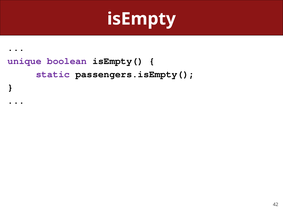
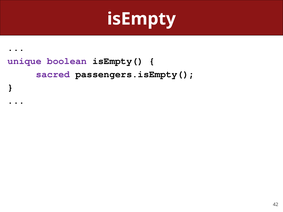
static: static -> sacred
